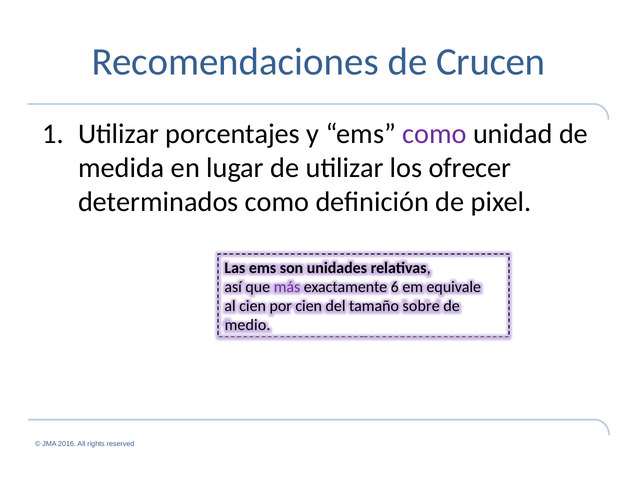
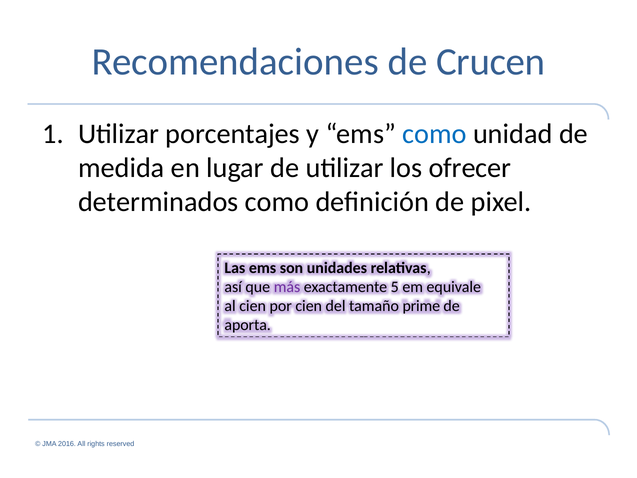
como at (435, 134) colour: purple -> blue
6: 6 -> 5
sobre: sobre -> prime
medio: medio -> aporta
